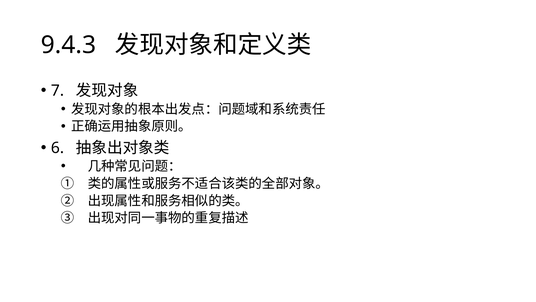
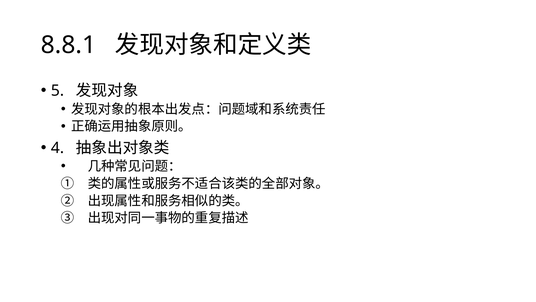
9.4.3: 9.4.3 -> 8.8.1
7: 7 -> 5
6: 6 -> 4
